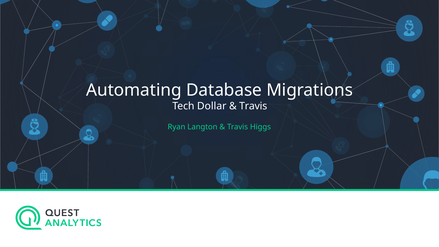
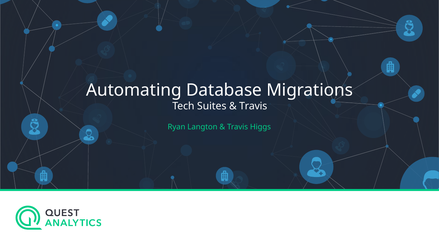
Dollar: Dollar -> Suites
